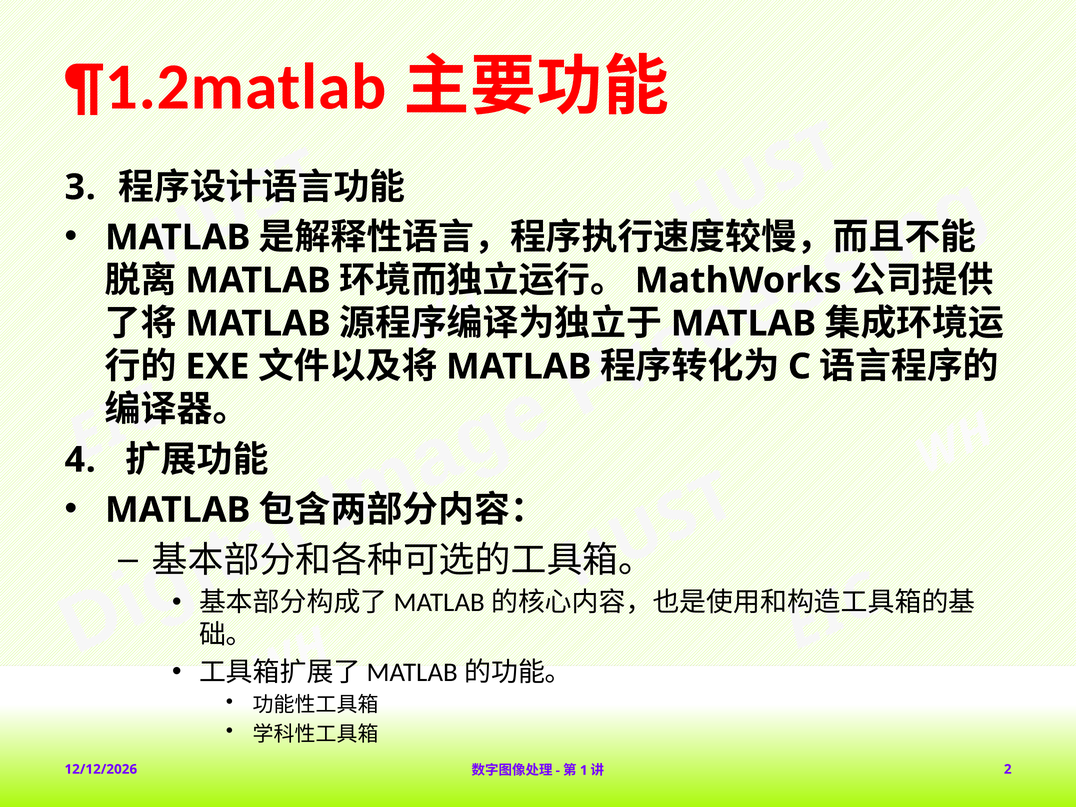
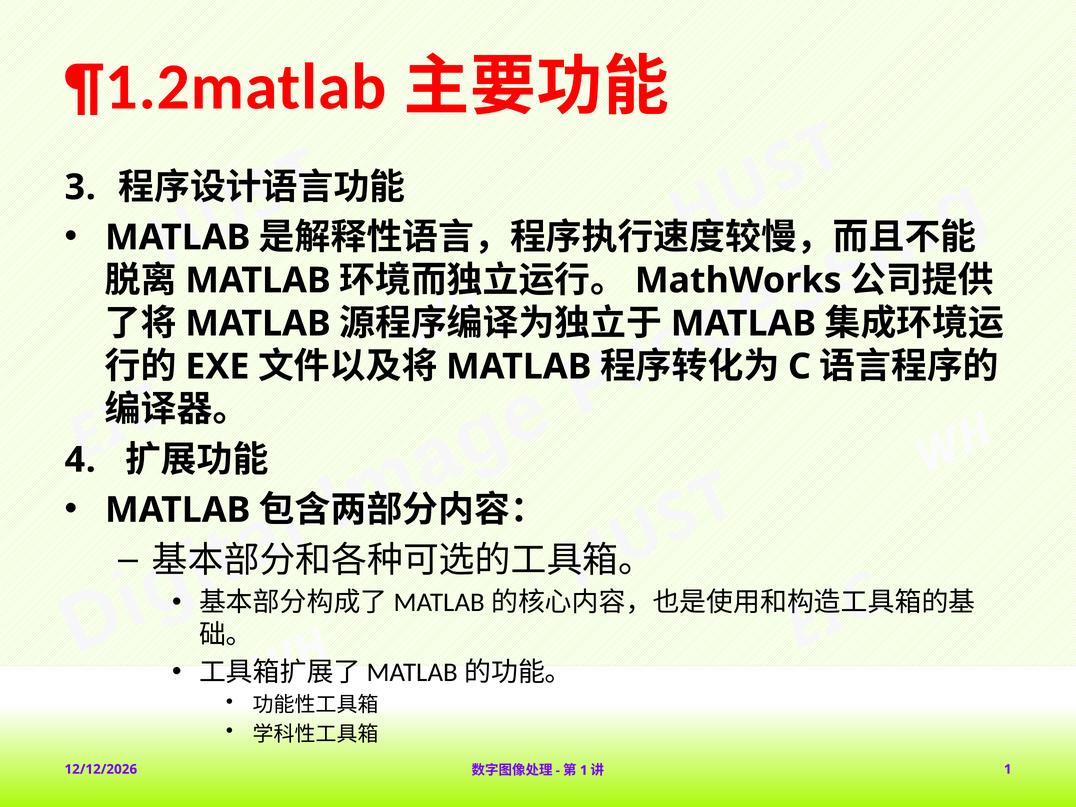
2: 2 -> 1
